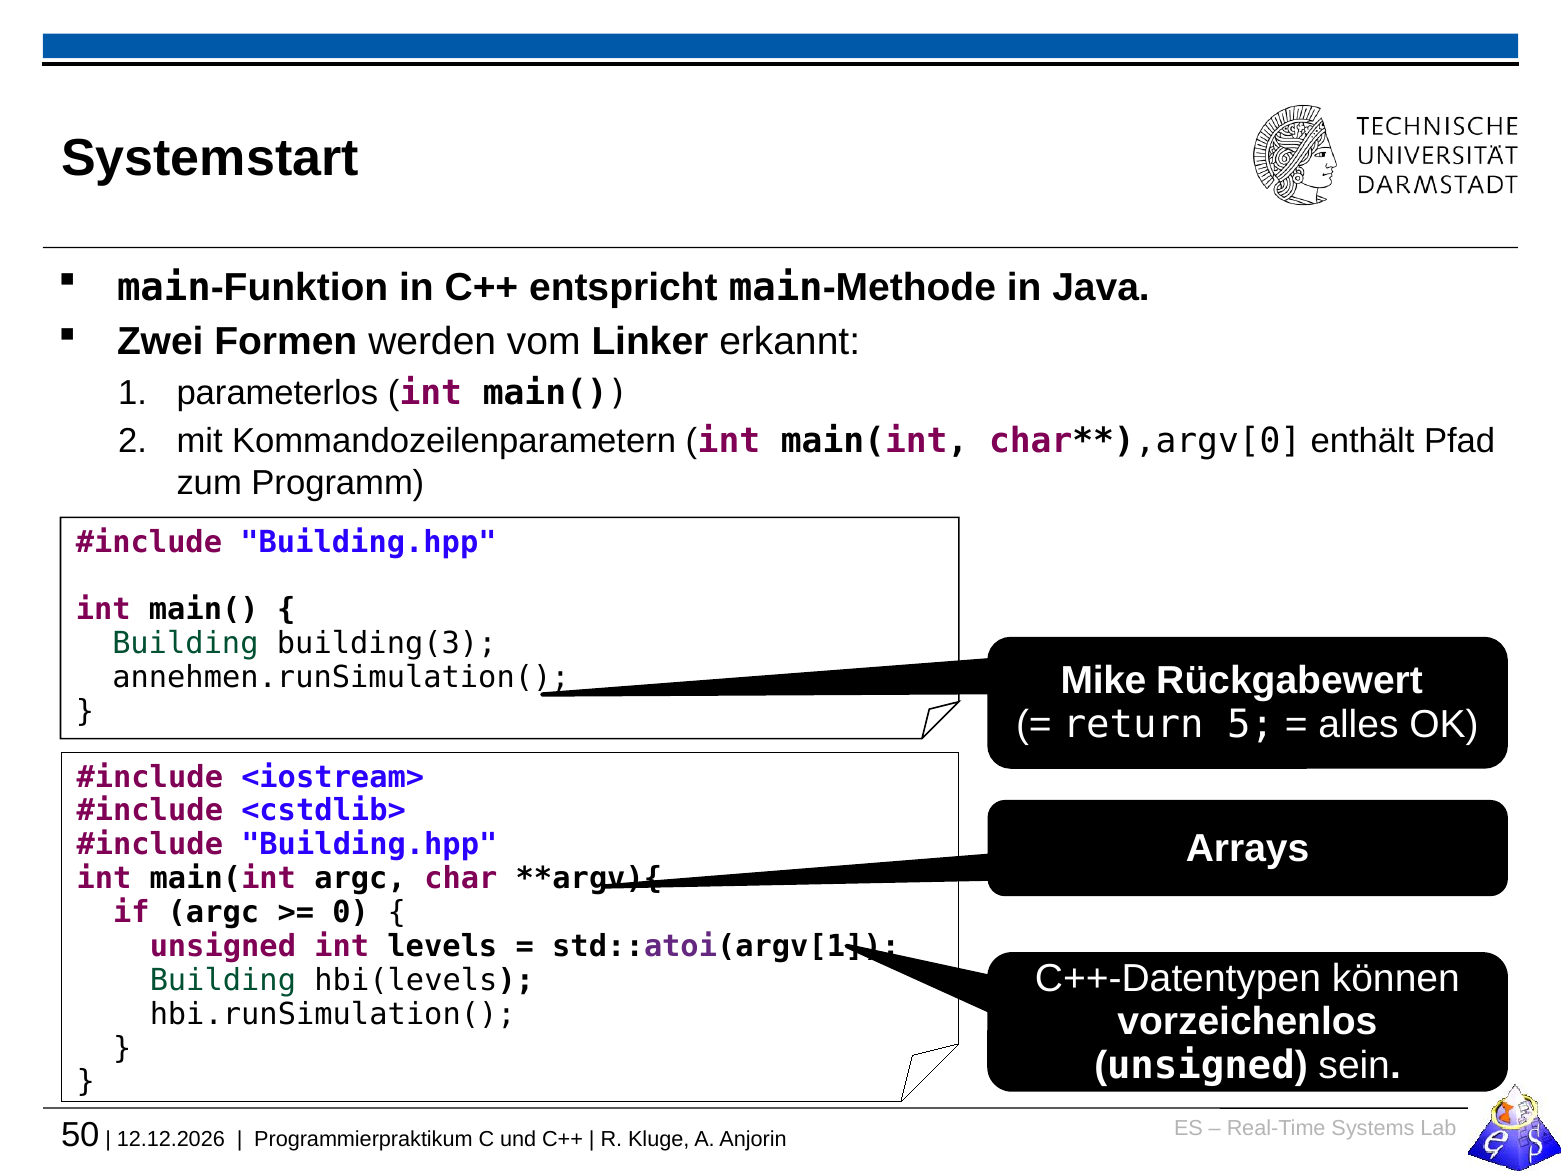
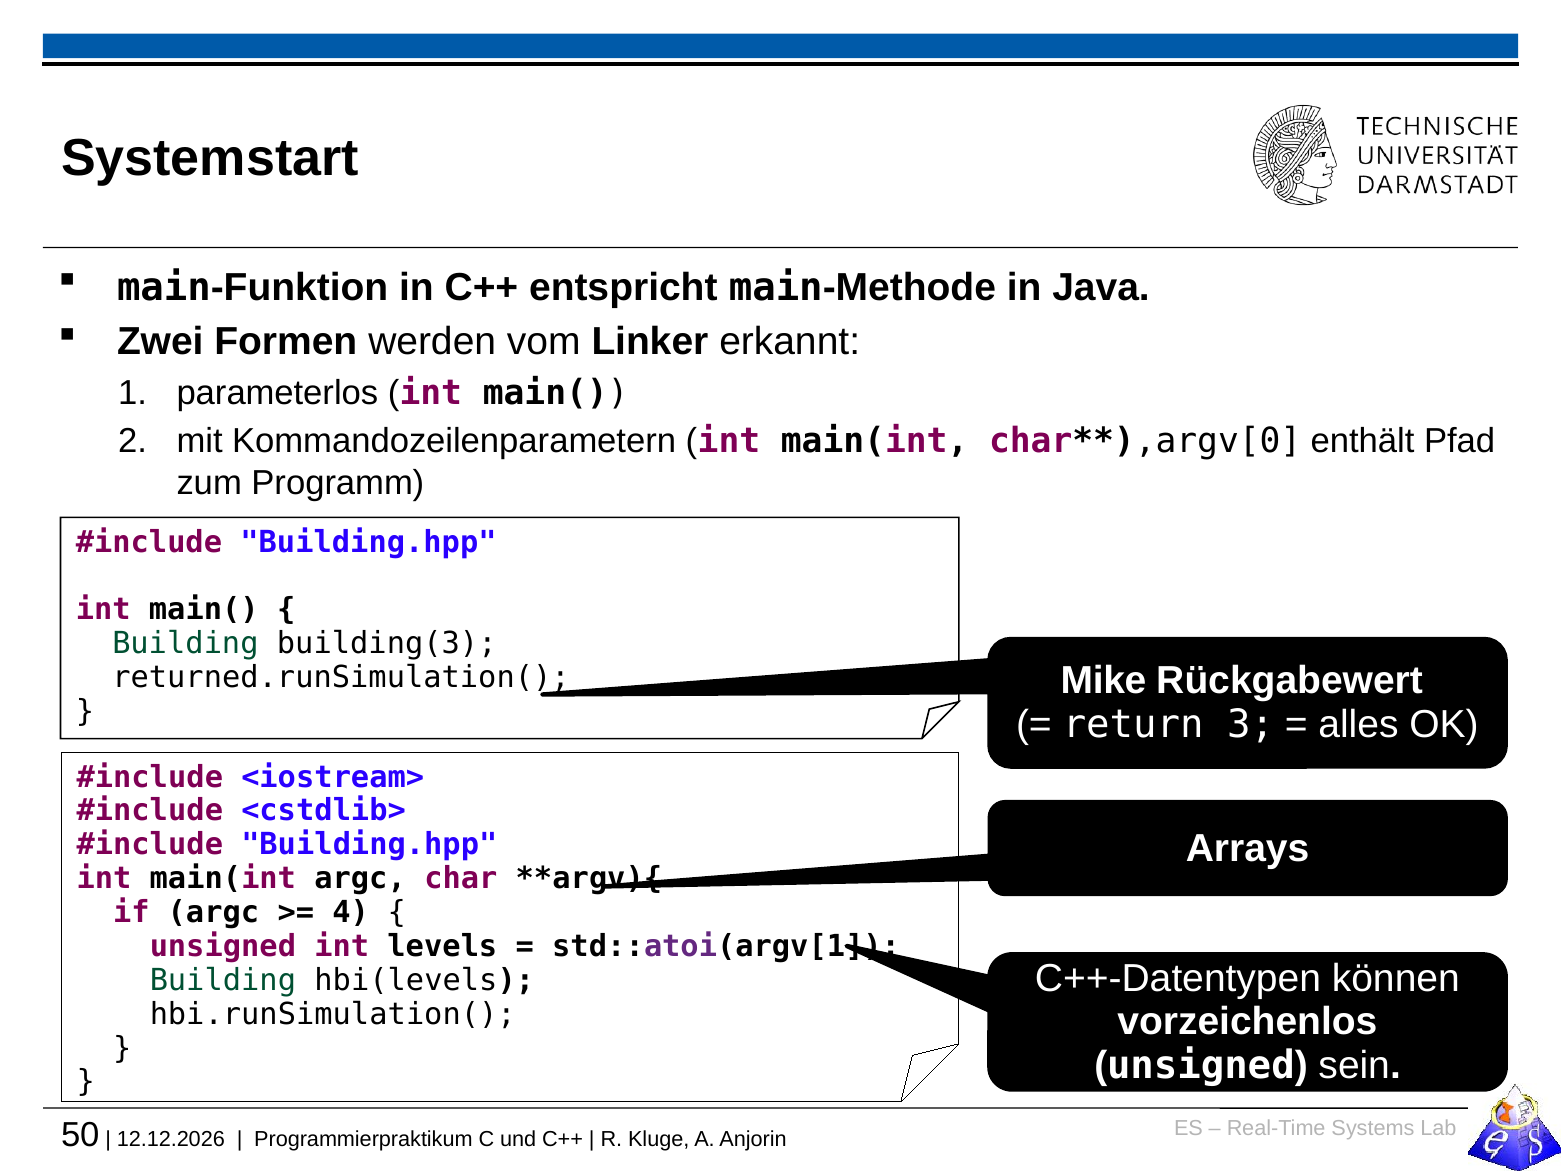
annehmen.runSimulation(: annehmen.runSimulation( -> returned.runSimulation(
5: 5 -> 3
0: 0 -> 4
